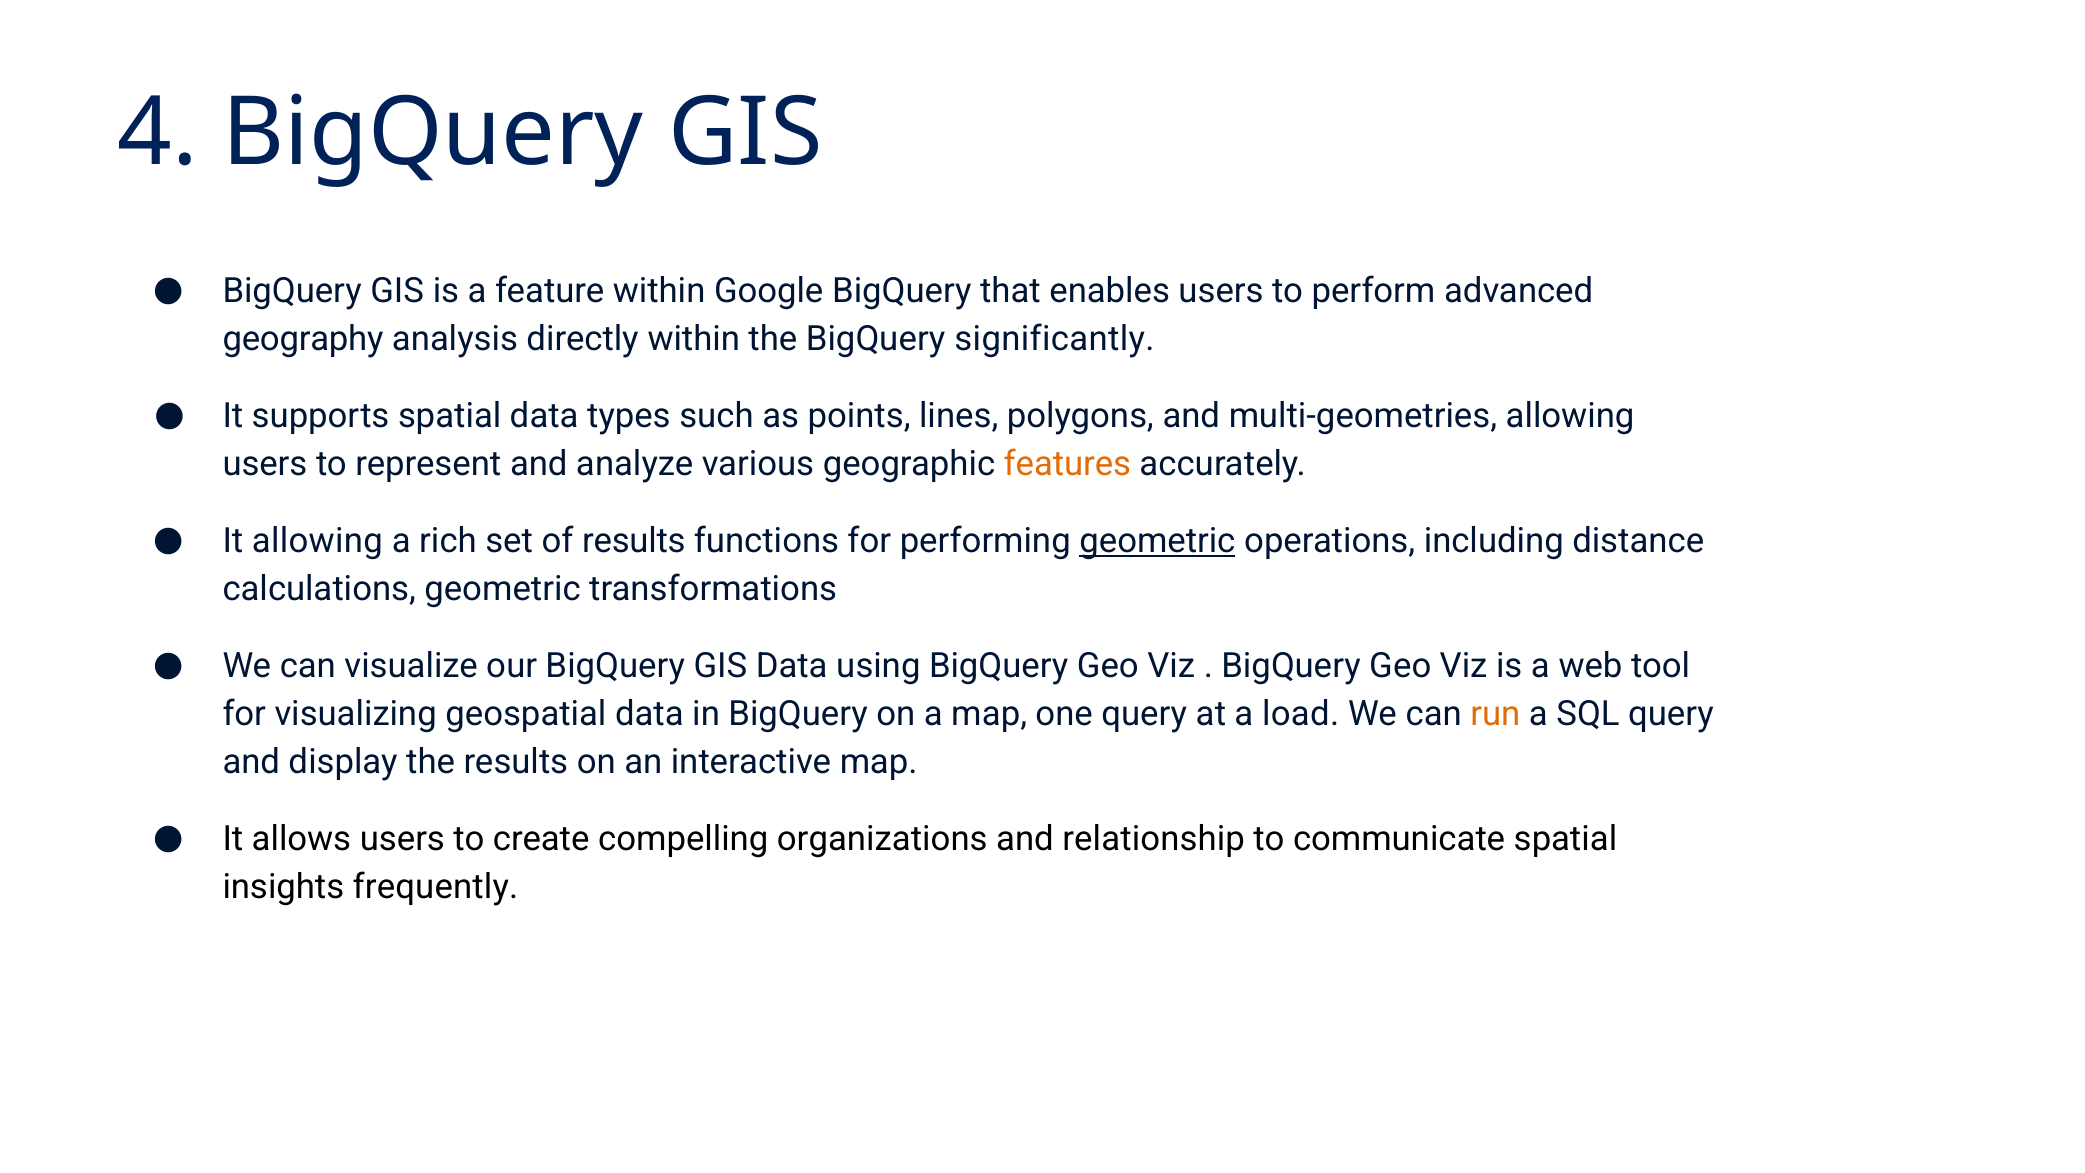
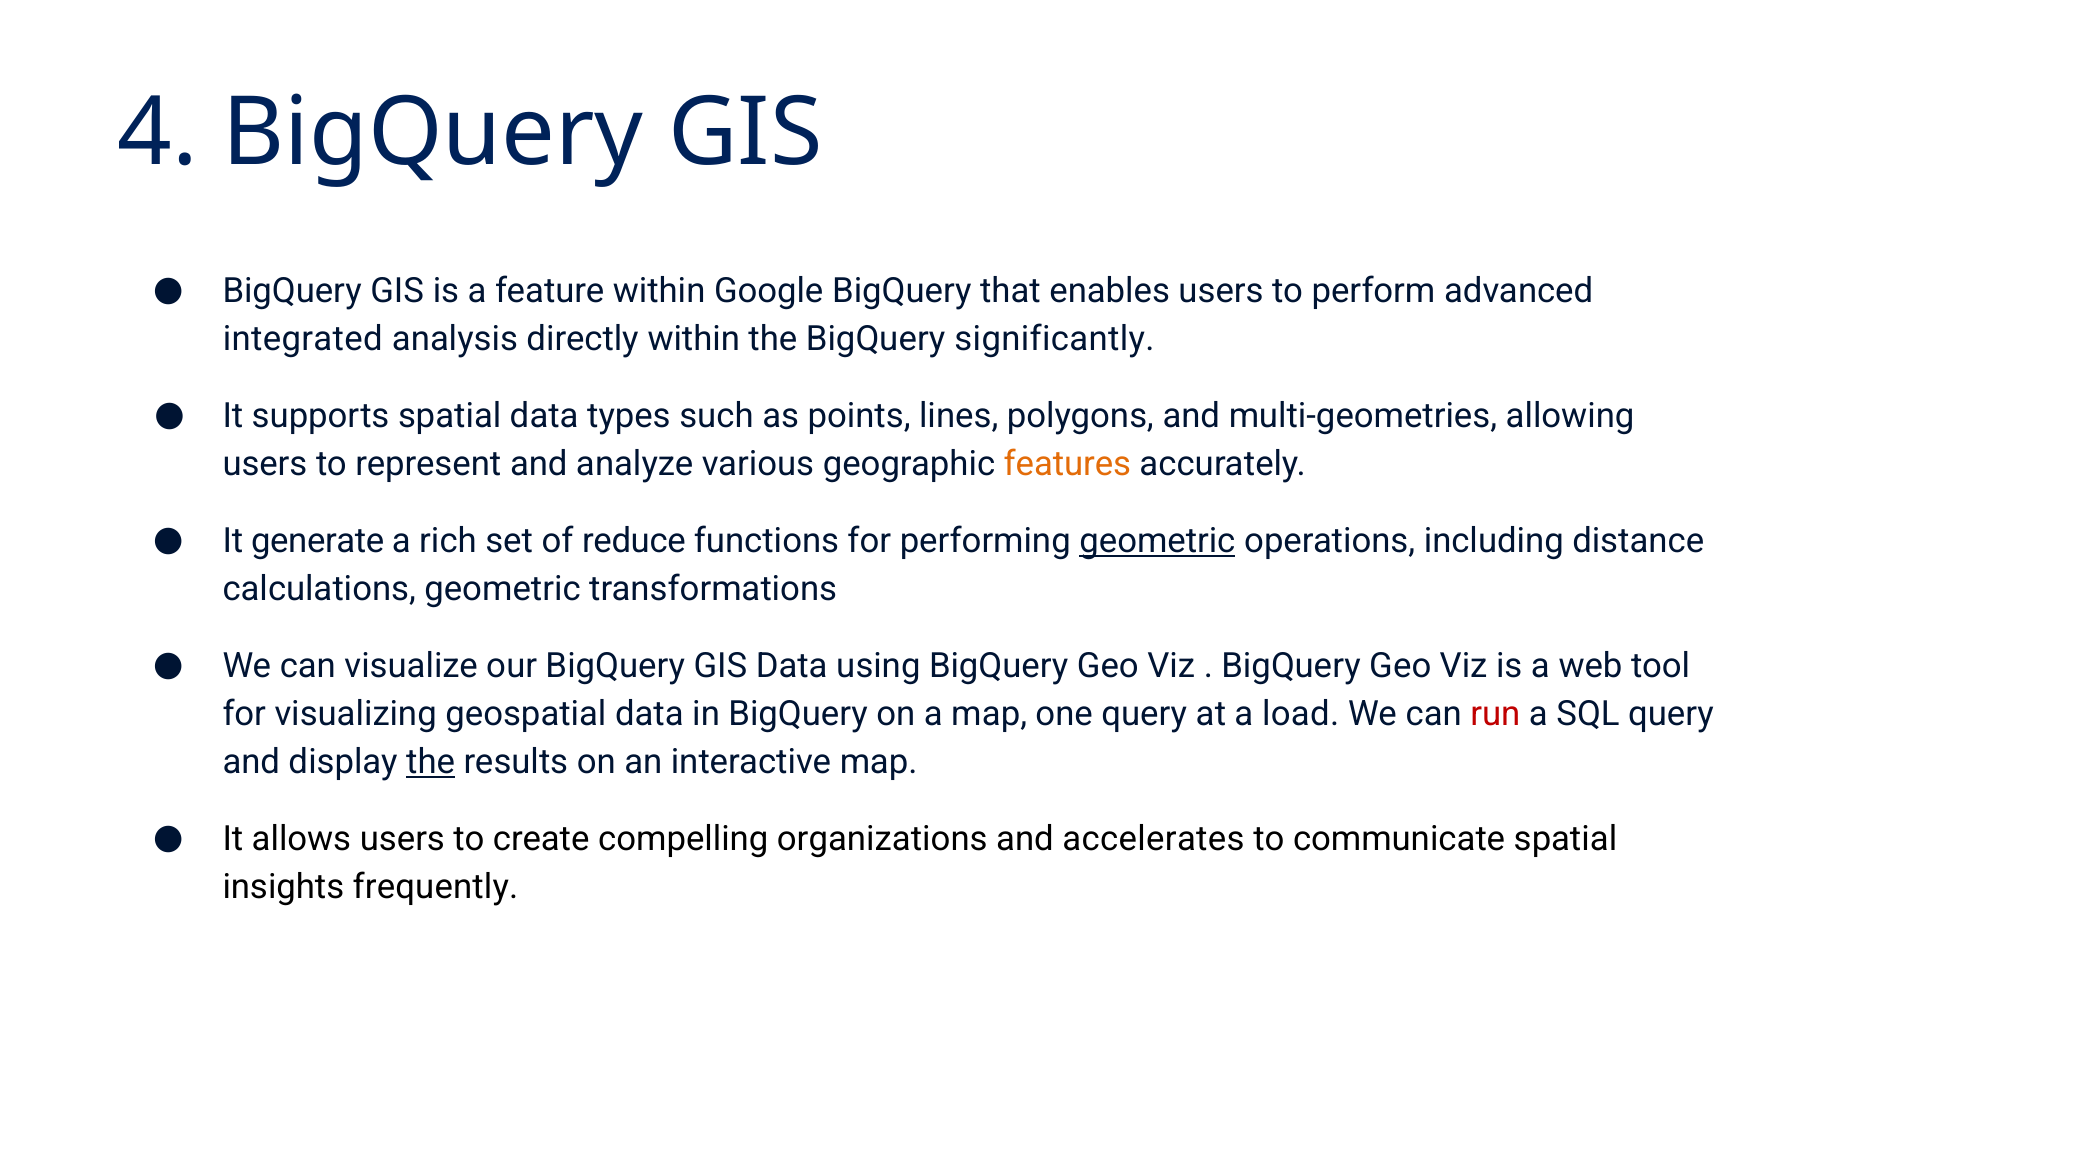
geography: geography -> integrated
It allowing: allowing -> generate
of results: results -> reduce
run colour: orange -> red
the at (431, 762) underline: none -> present
relationship: relationship -> accelerates
